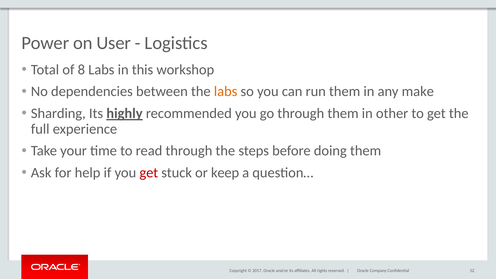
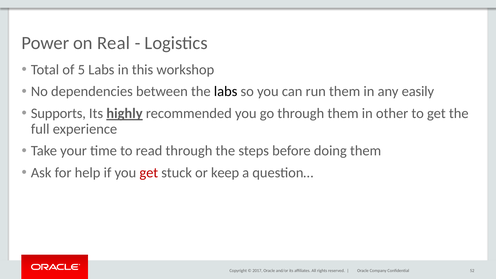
User: User -> Real
8: 8 -> 5
labs at (226, 92) colour: orange -> black
make: make -> easily
Sharding: Sharding -> Supports
